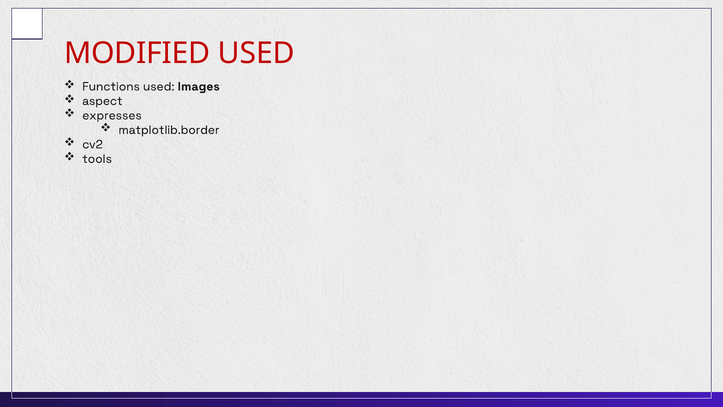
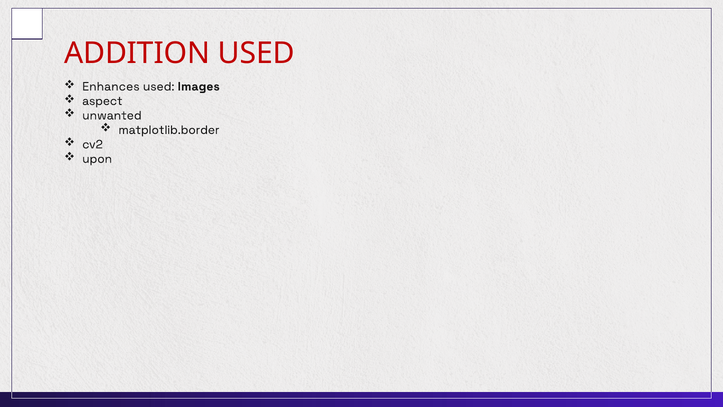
MODIFIED: MODIFIED -> ADDITION
Functions: Functions -> Enhances
expresses: expresses -> unwanted
tools: tools -> upon
